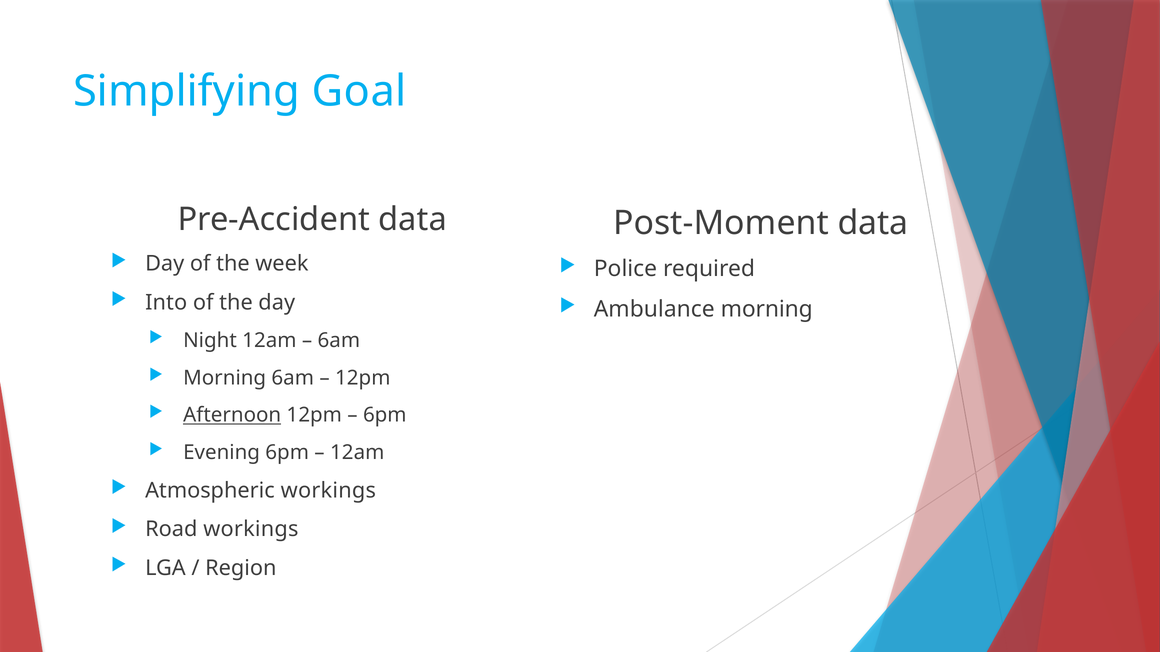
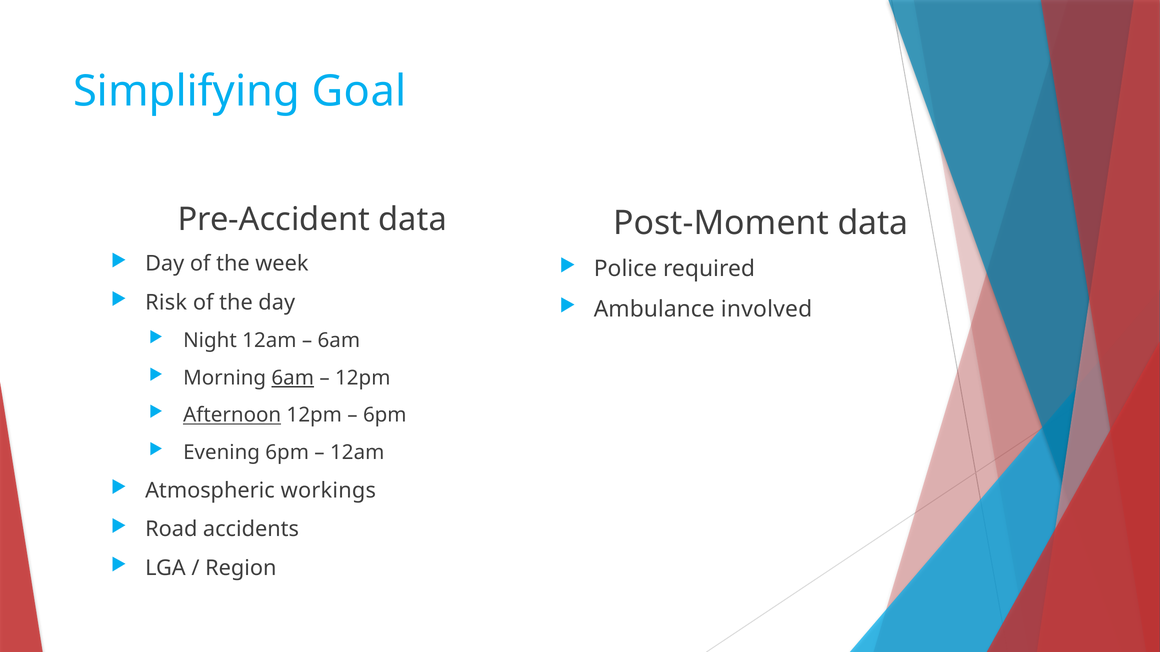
Into: Into -> Risk
Ambulance morning: morning -> involved
6am at (293, 378) underline: none -> present
Road workings: workings -> accidents
